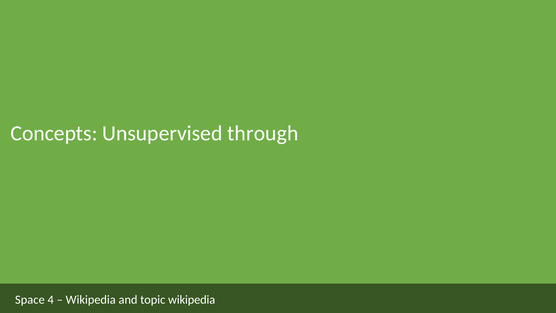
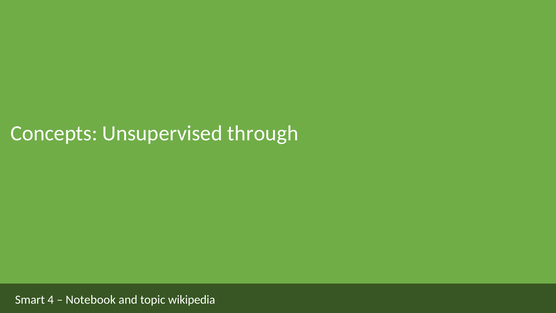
Space: Space -> Smart
Wikipedia at (91, 299): Wikipedia -> Notebook
